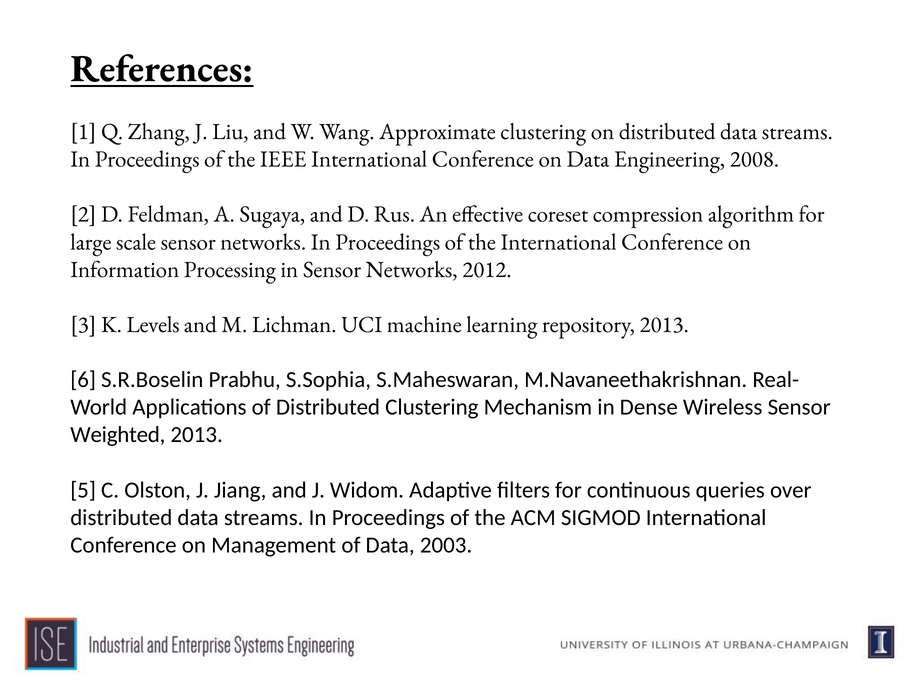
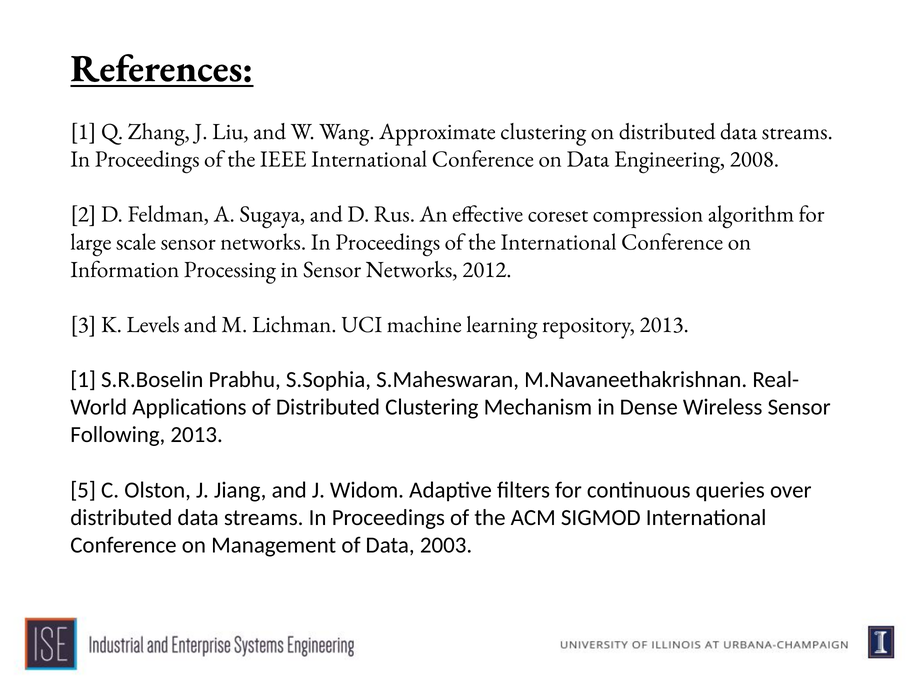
6 at (83, 380): 6 -> 1
Weighted: Weighted -> Following
